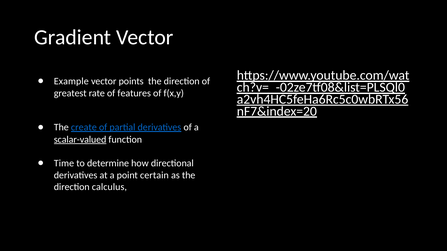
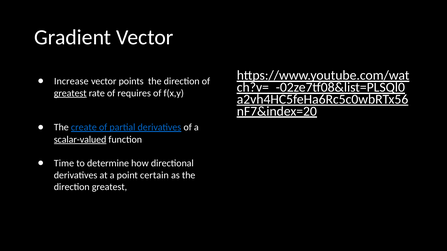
Example: Example -> Increase
greatest at (70, 93) underline: none -> present
features: features -> requires
direction calculus: calculus -> greatest
